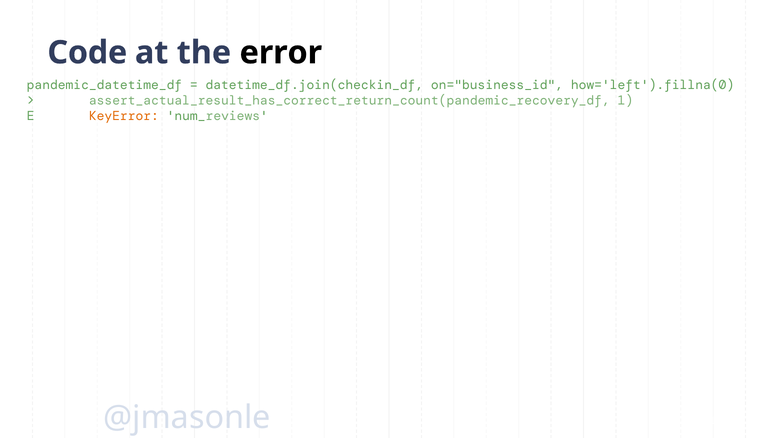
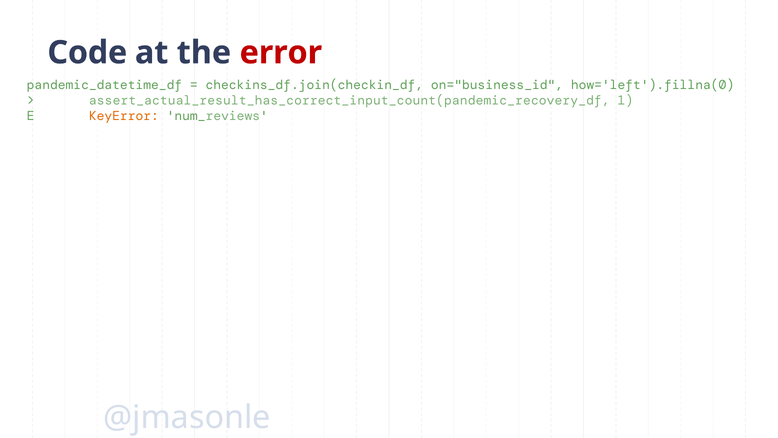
error colour: black -> red
datetime_df.join(checkin_df: datetime_df.join(checkin_df -> checkins_df.join(checkin_df
assert_actual_result_has_correct_return_count(pandemic_recovery_df: assert_actual_result_has_correct_return_count(pandemic_recovery_df -> assert_actual_result_has_correct_input_count(pandemic_recovery_df
